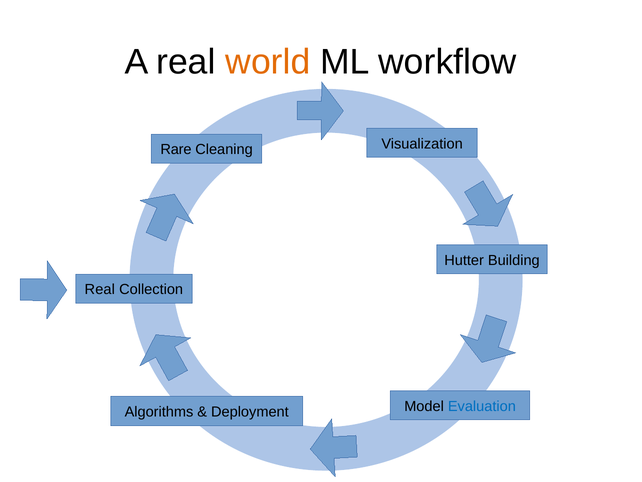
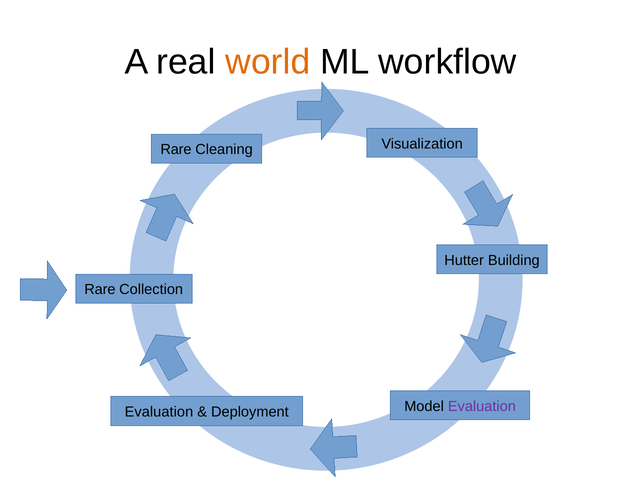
Real at (100, 289): Real -> Rare
Algorithms at (159, 412): Algorithms -> Evaluation
Evaluation at (482, 406) colour: blue -> purple
